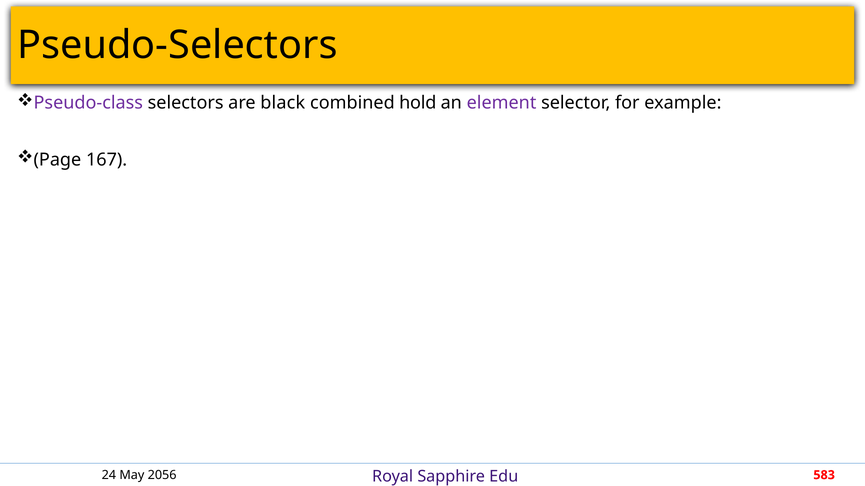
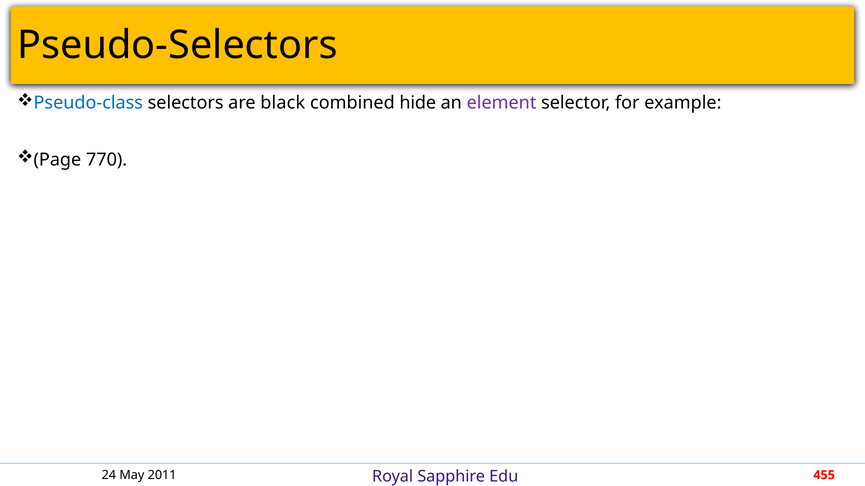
Pseudo-class colour: purple -> blue
hold: hold -> hide
167: 167 -> 770
2056: 2056 -> 2011
583: 583 -> 455
